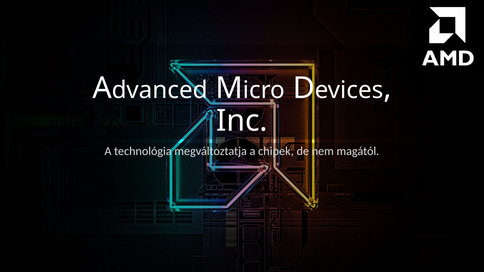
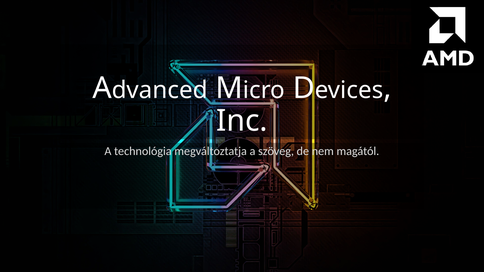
chipek: chipek -> szöveg
